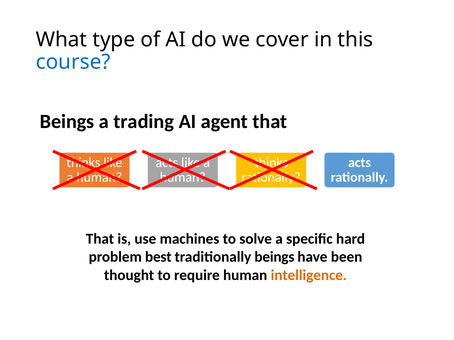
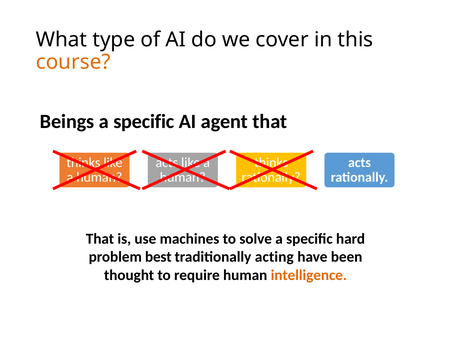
course colour: blue -> orange
trading at (144, 122): trading -> specific
traditionally beings: beings -> acting
